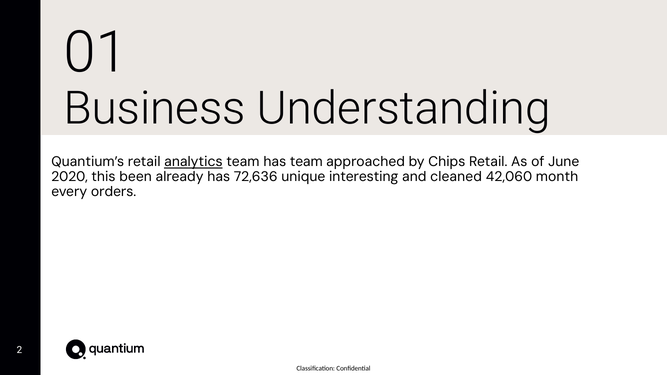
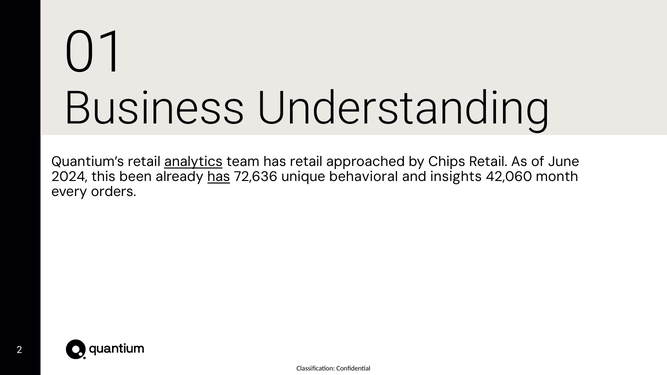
has team: team -> retail
2020: 2020 -> 2024
has at (219, 177) underline: none -> present
interesting: interesting -> behavioral
cleaned: cleaned -> insights
